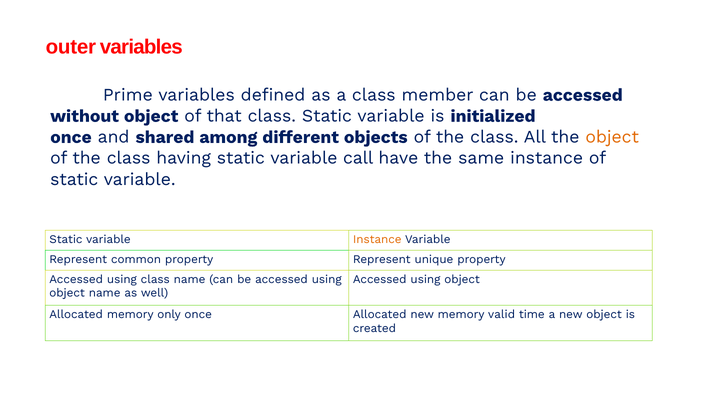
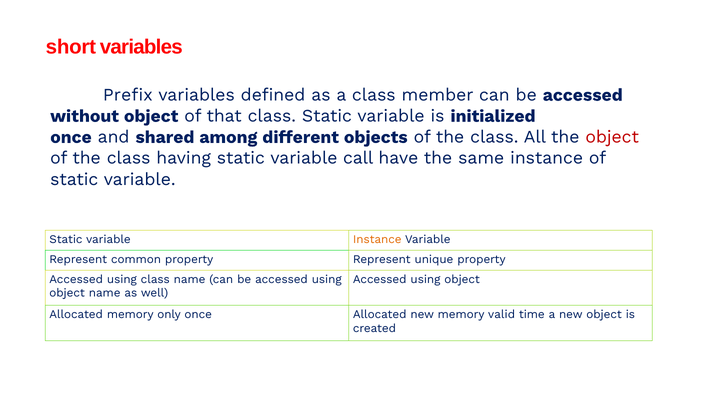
outer: outer -> short
Prime: Prime -> Prefix
object at (612, 137) colour: orange -> red
